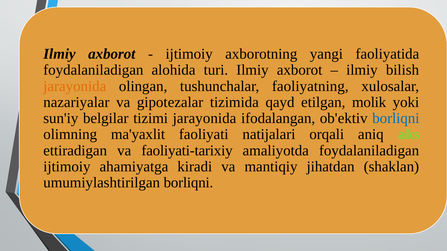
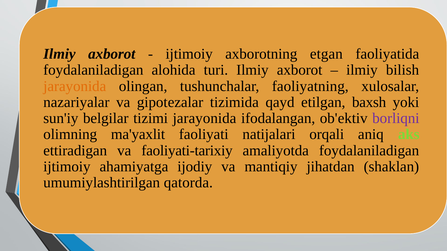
yangi: yangi -> etgan
molik: molik -> baxsh
borliqni at (396, 119) colour: blue -> purple
kiradi: kiradi -> ijodiy
umumiylashtirilgan borliqni: borliqni -> qatorda
